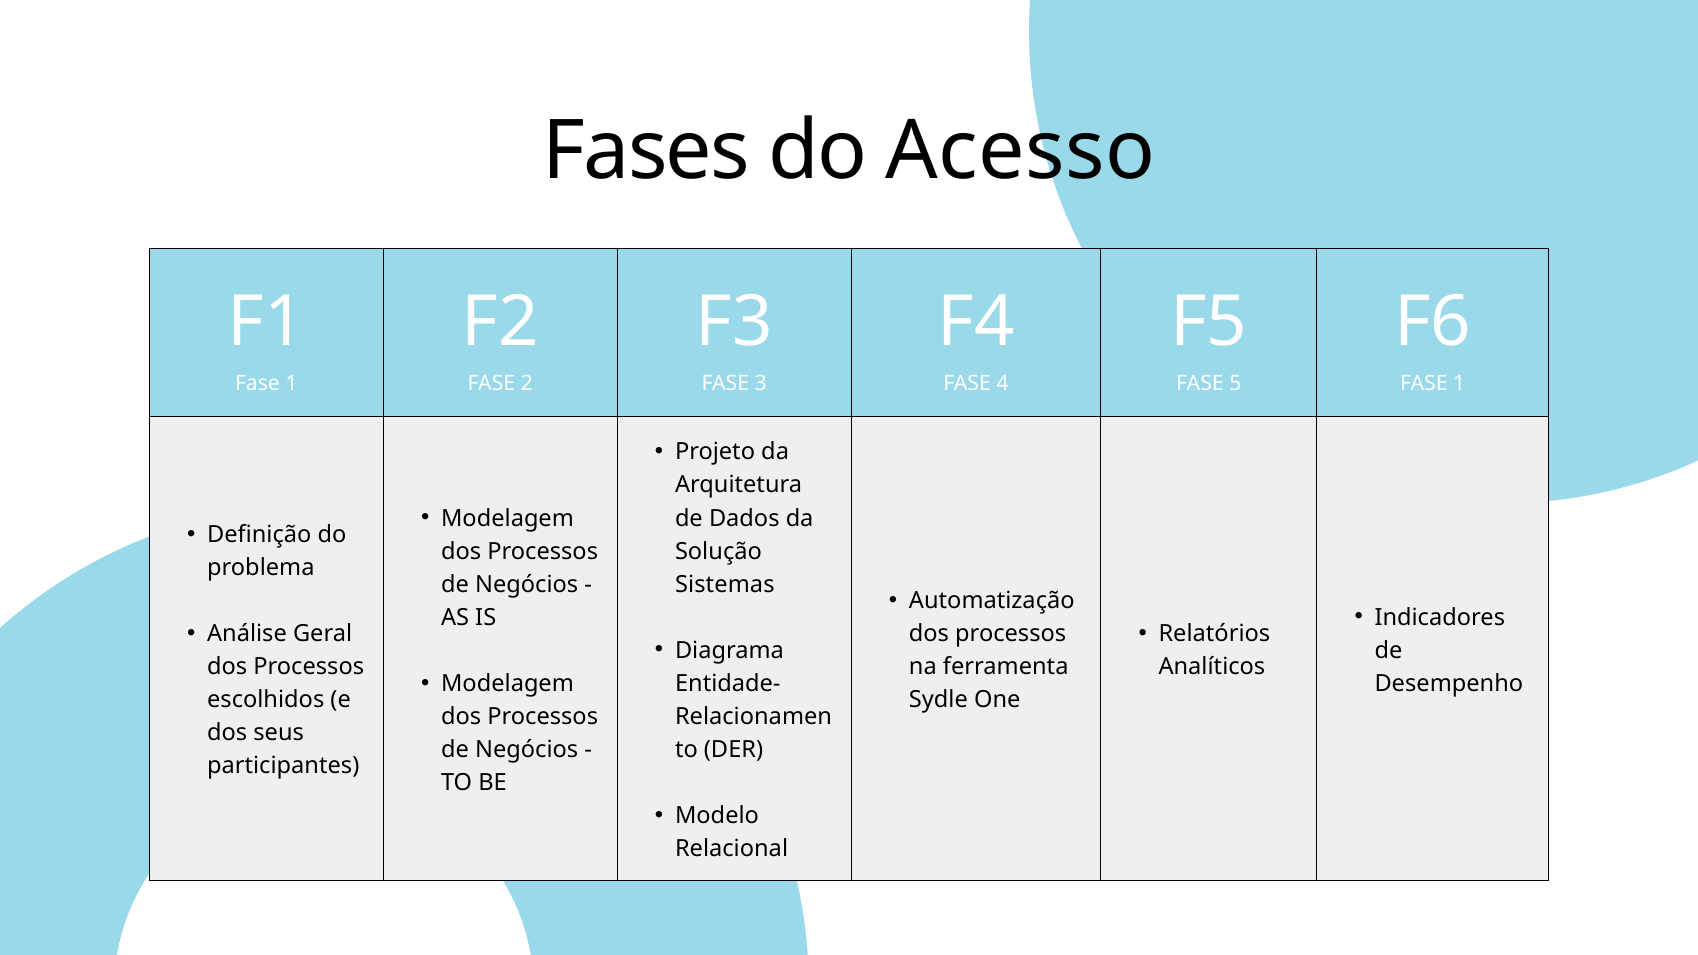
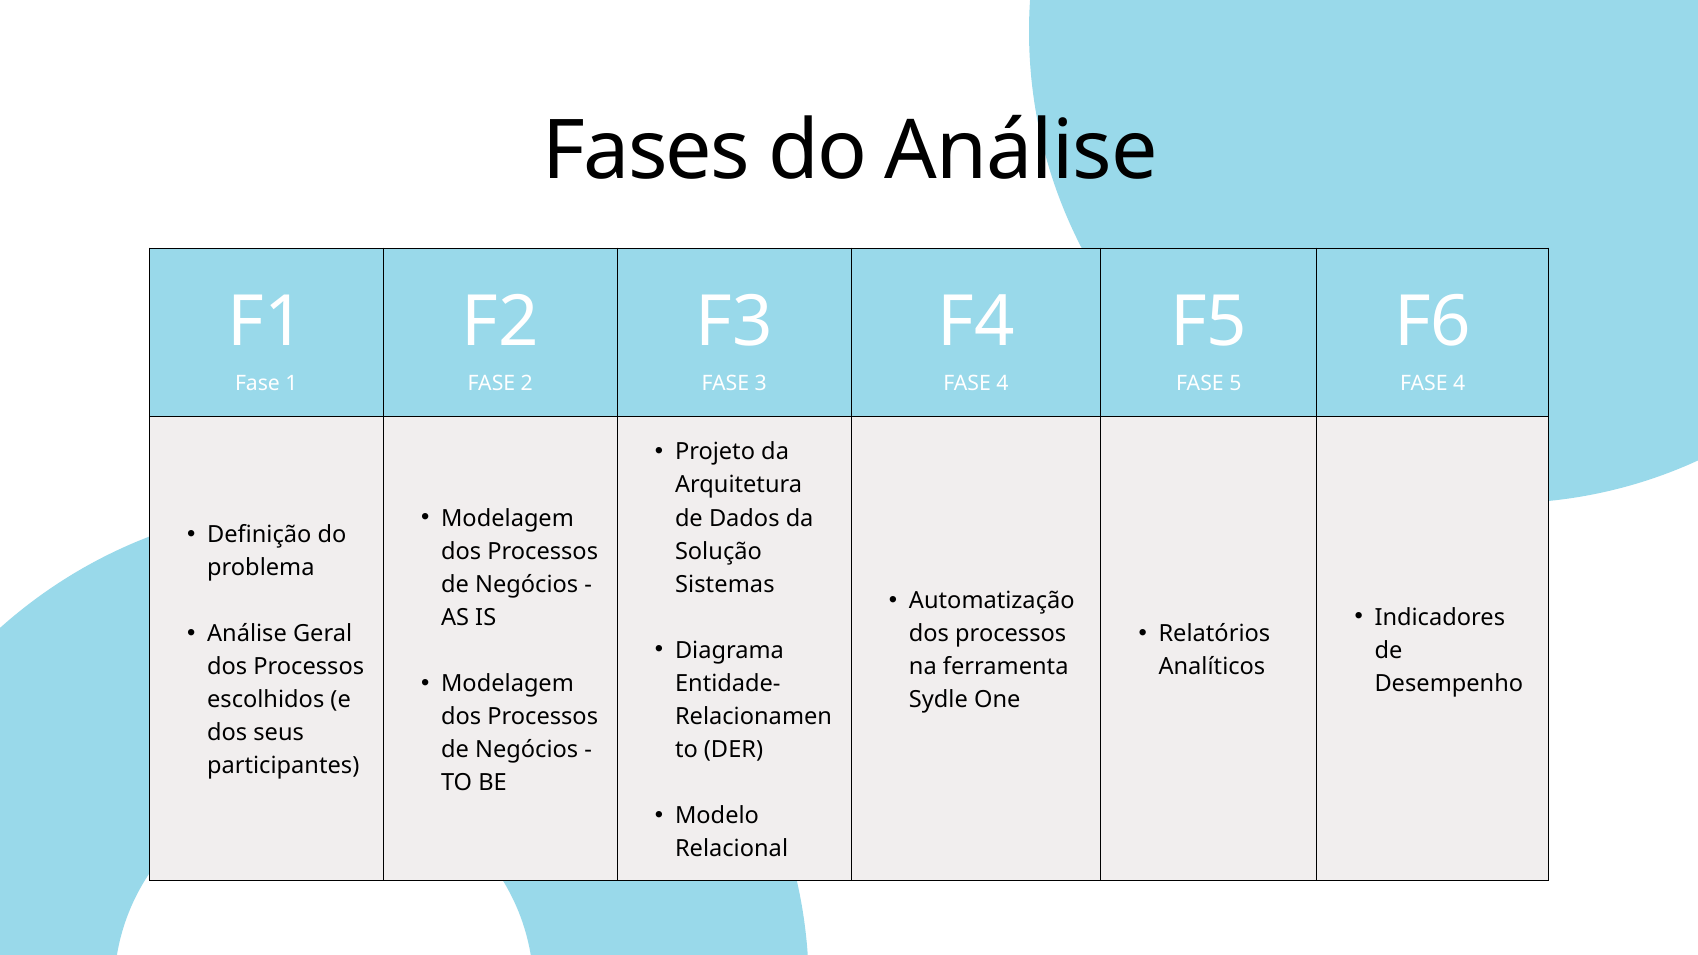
do Acesso: Acesso -> Análise
1 at (1459, 383): 1 -> 4
